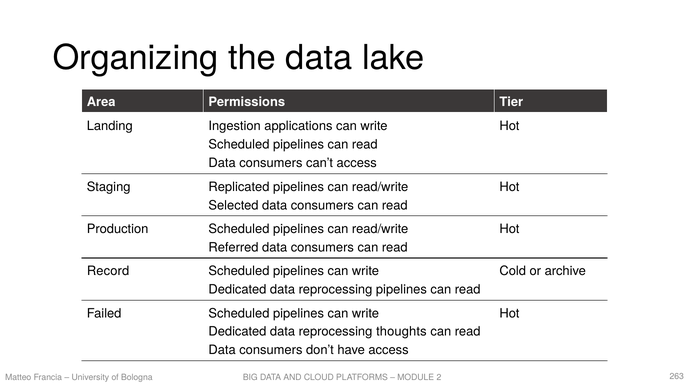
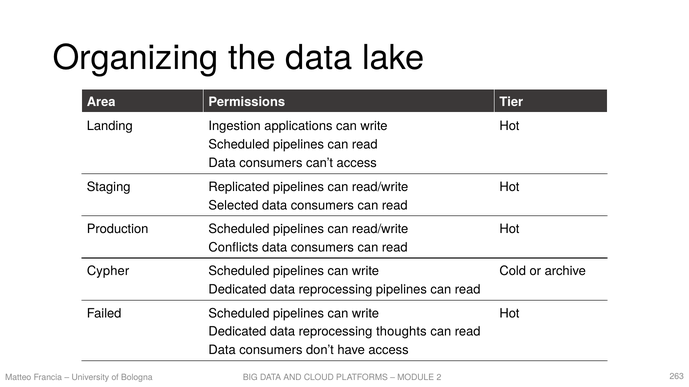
Referred: Referred -> Conflicts
Record: Record -> Cypher
